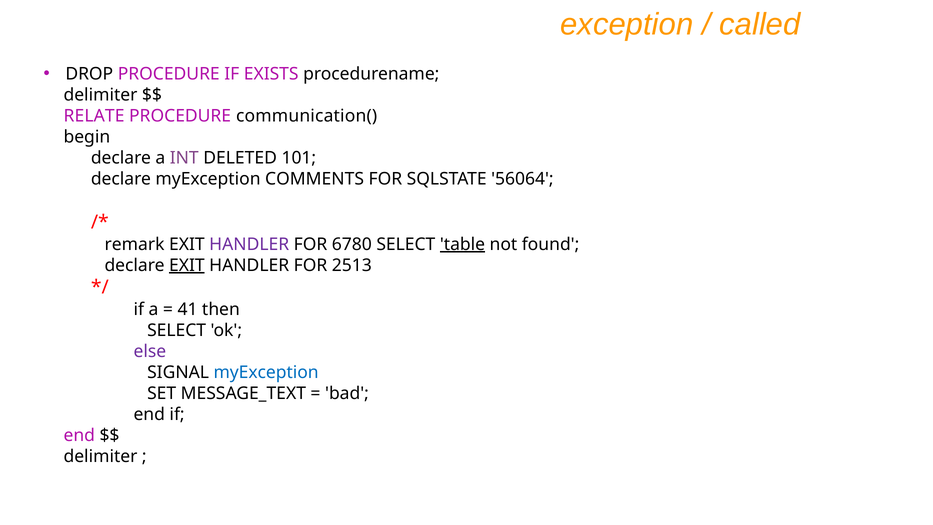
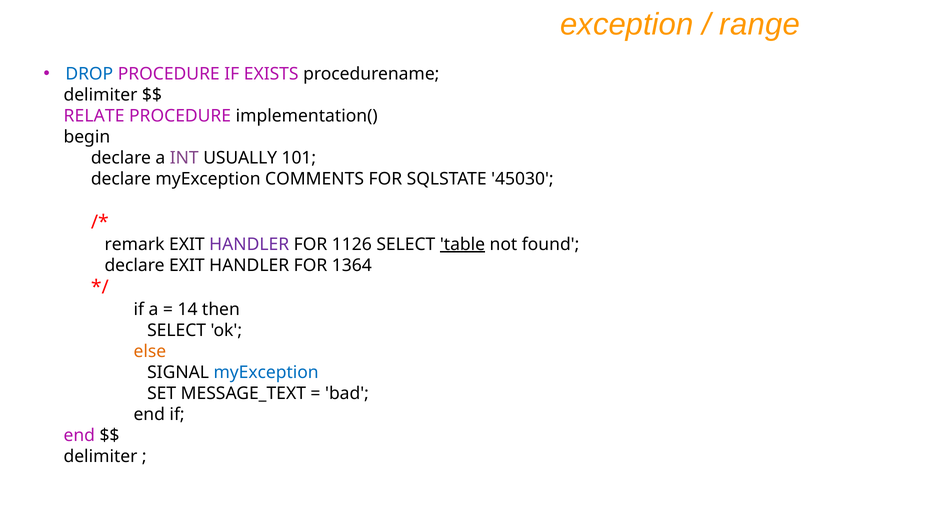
called: called -> range
DROP colour: black -> blue
communication(: communication( -> implementation(
DELETED: DELETED -> USUALLY
56064: 56064 -> 45030
6780: 6780 -> 1126
EXIT at (187, 265) underline: present -> none
2513: 2513 -> 1364
41: 41 -> 14
else colour: purple -> orange
